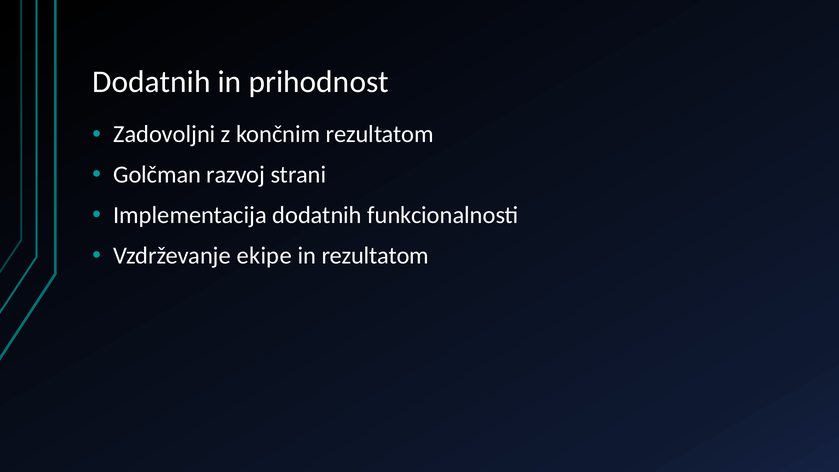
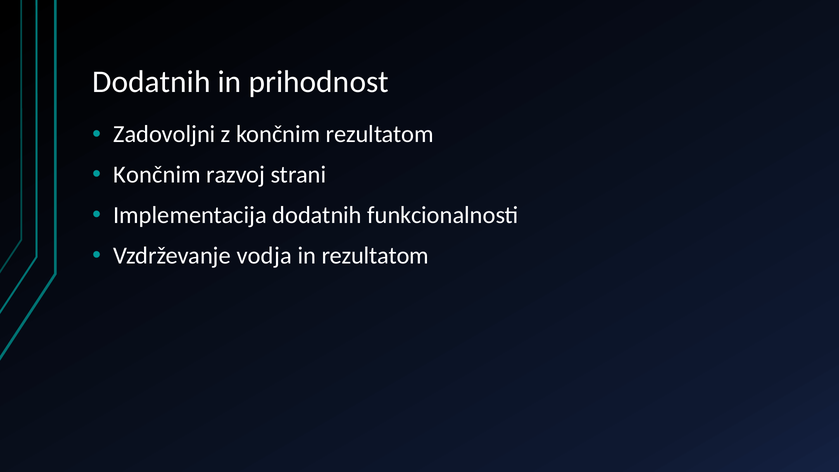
Golčman at (157, 175): Golčman -> Končnim
ekipe: ekipe -> vodja
